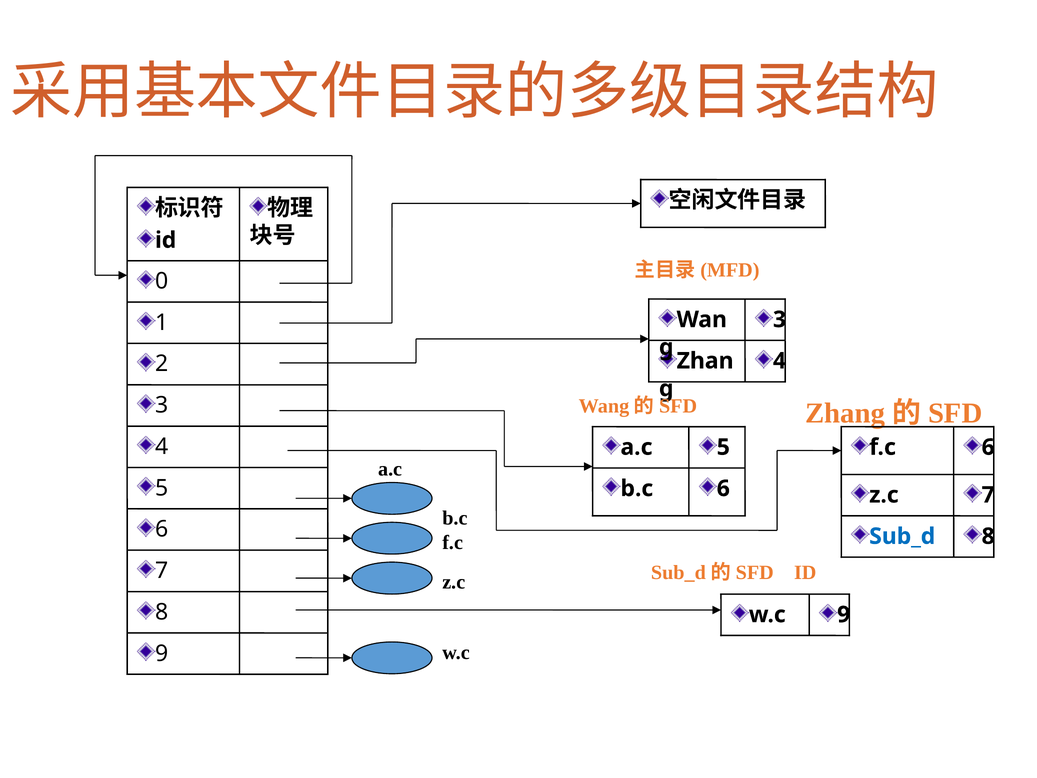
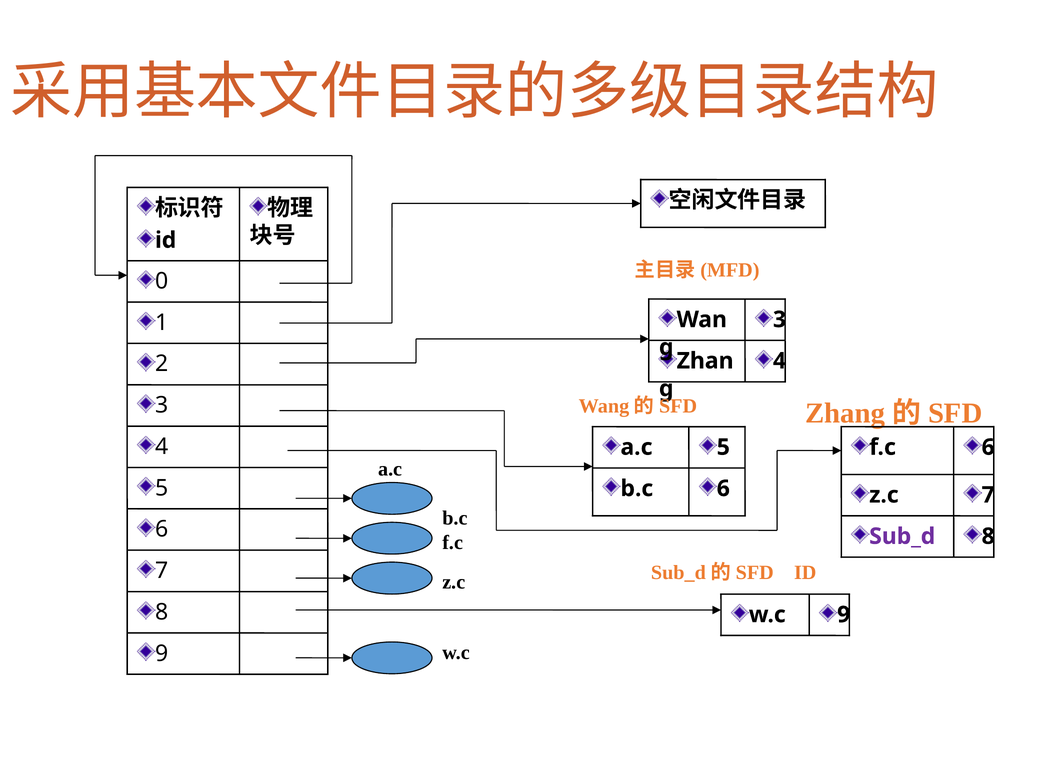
Sub_d colour: blue -> purple
